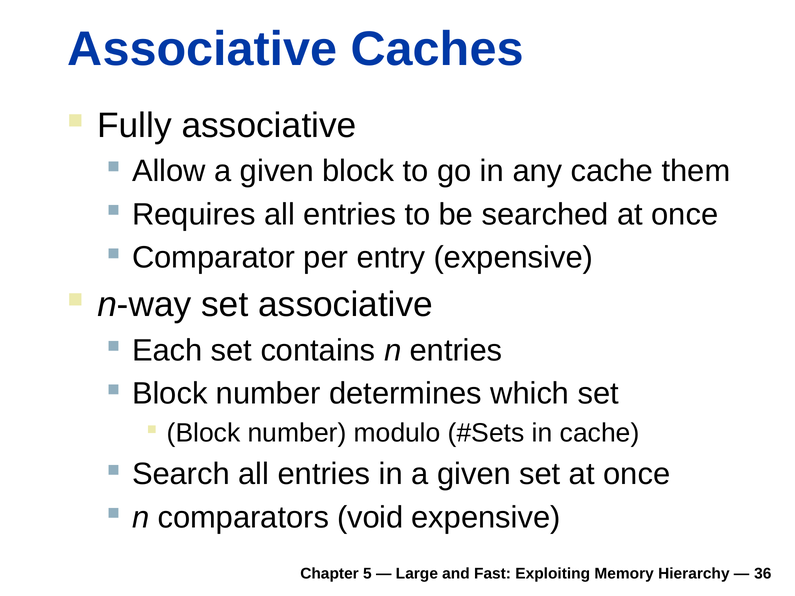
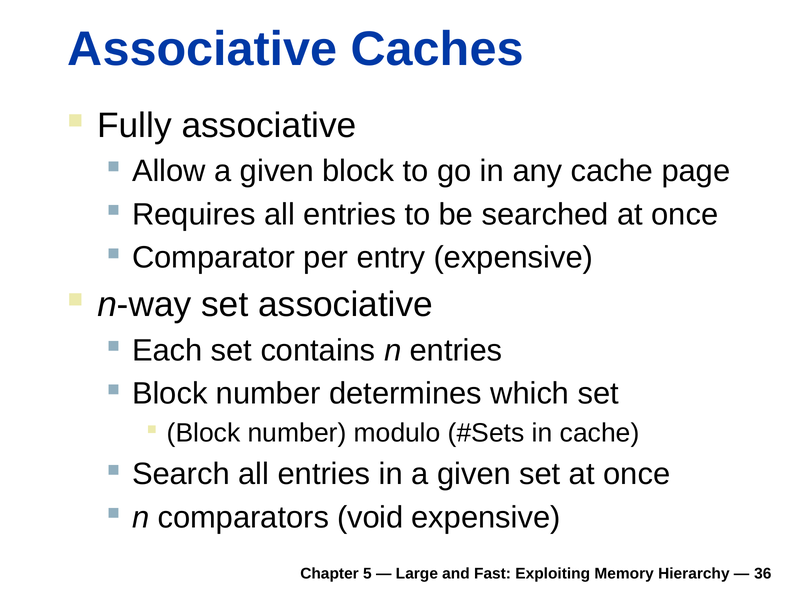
them: them -> page
